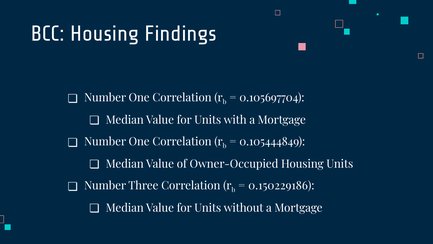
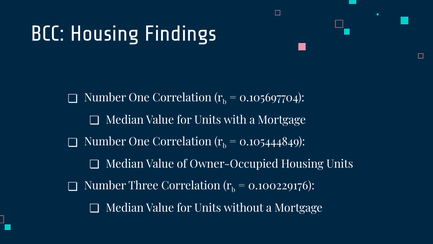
0.150229186: 0.150229186 -> 0.100229176
